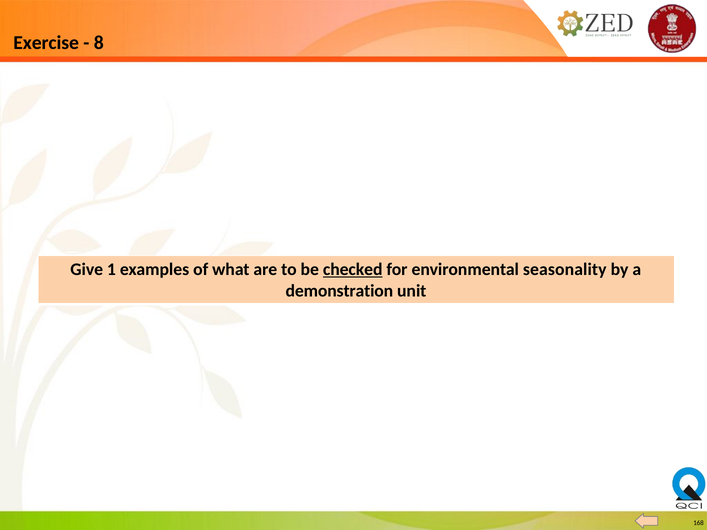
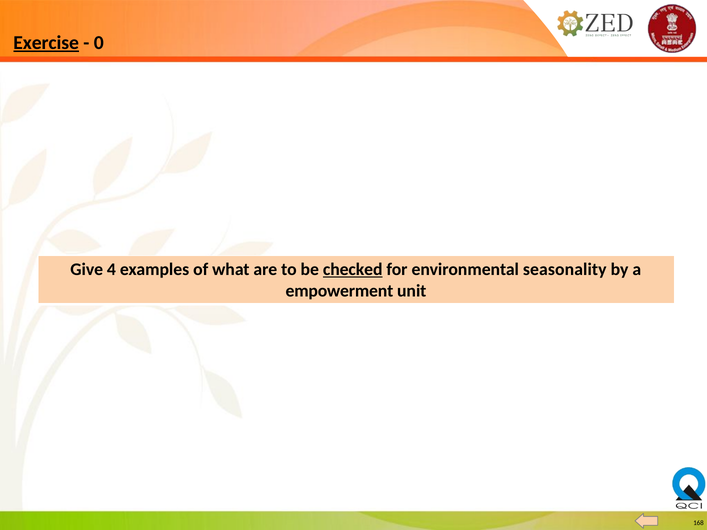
Exercise underline: none -> present
8: 8 -> 0
1: 1 -> 4
demonstration: demonstration -> empowerment
